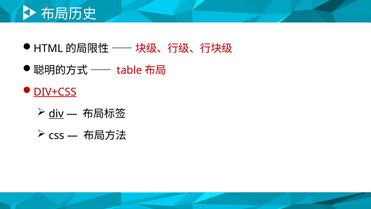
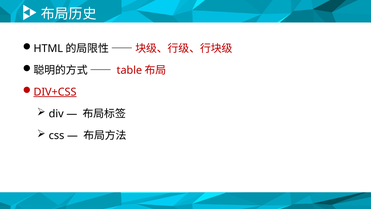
div underline: present -> none
